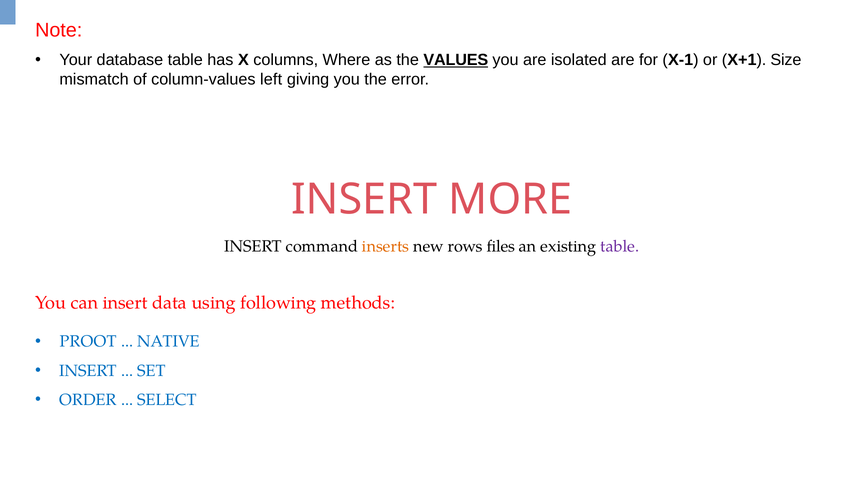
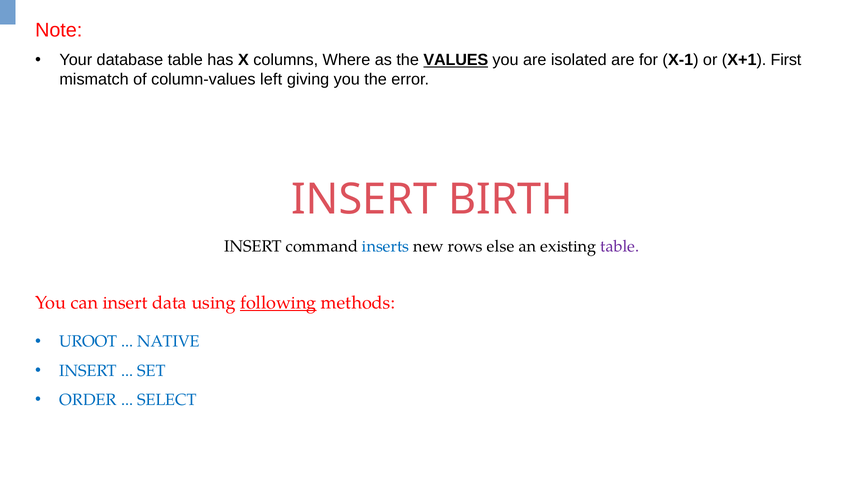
Size: Size -> First
MORE: MORE -> BIRTH
inserts colour: orange -> blue
files: files -> else
following underline: none -> present
PROOT: PROOT -> UROOT
